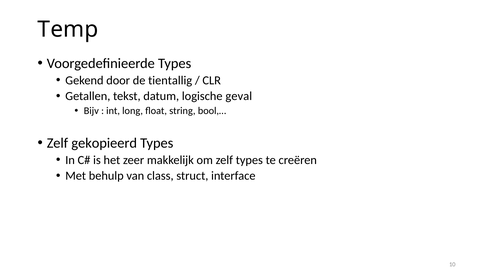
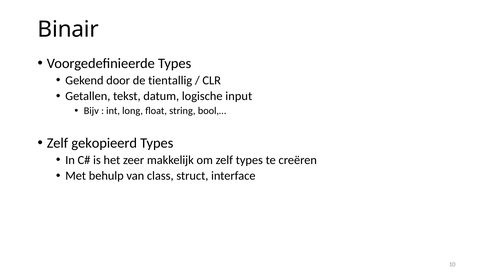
Temp: Temp -> Binair
geval: geval -> input
